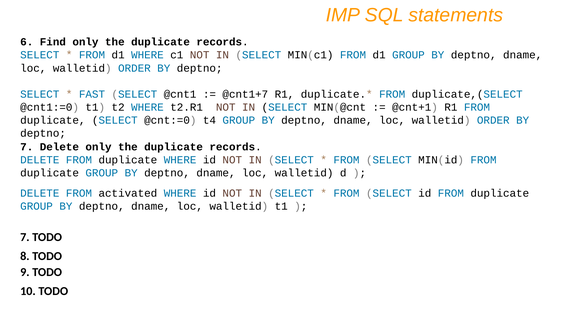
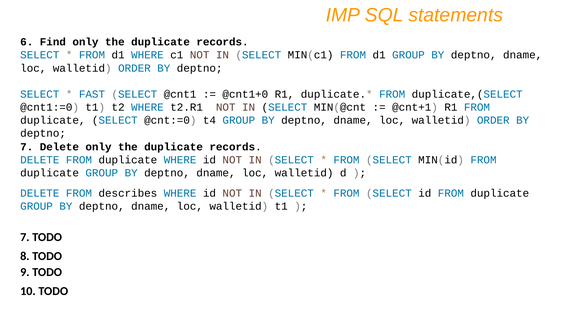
@cnt1+7: @cnt1+7 -> @cnt1+0
activated: activated -> describes
